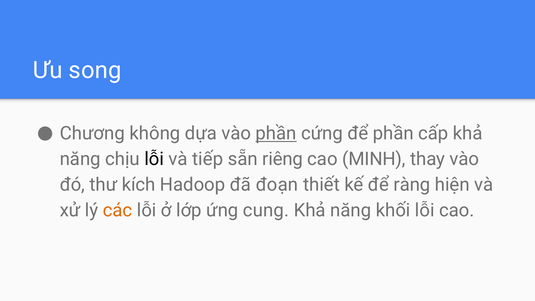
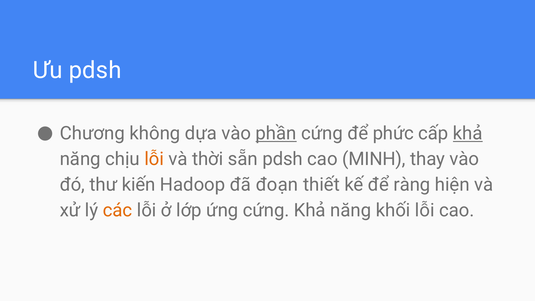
Ưu song: song -> pdsh
để phần: phần -> phức
khả at (468, 133) underline: none -> present
lỗi at (154, 159) colour: black -> orange
tiếp: tiếp -> thời
sẵn riêng: riêng -> pdsh
kích: kích -> kiến
ứng cung: cung -> cứng
